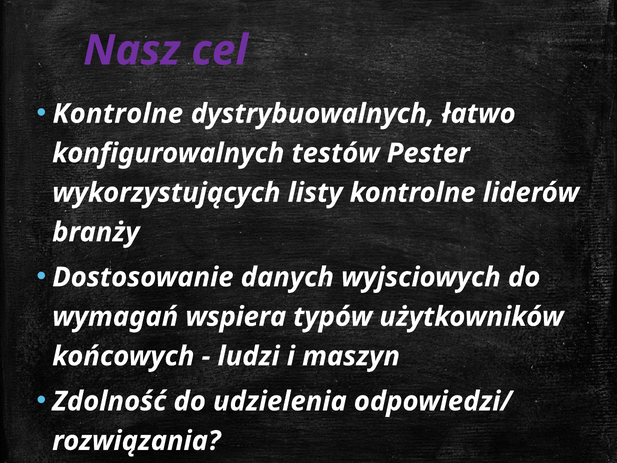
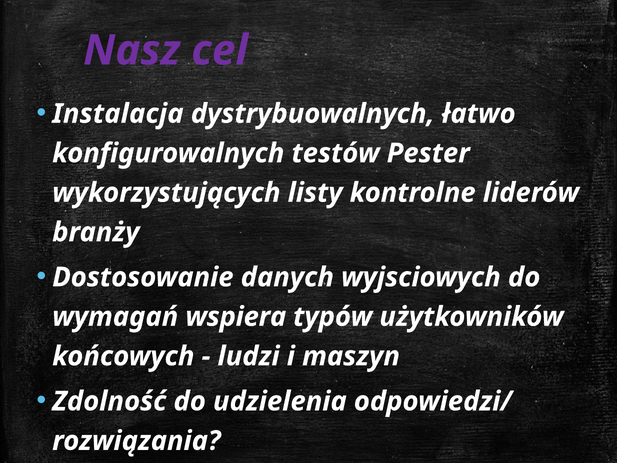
Kontrolne at (118, 114): Kontrolne -> Instalacja
